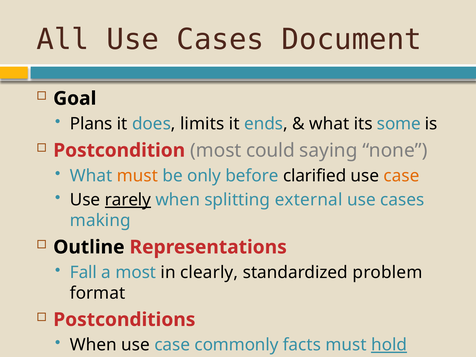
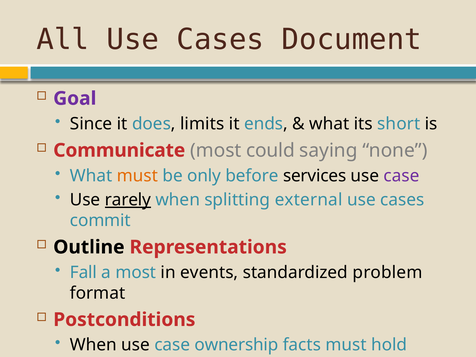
Goal colour: black -> purple
Plans: Plans -> Since
some: some -> short
Postcondition: Postcondition -> Communicate
clarified: clarified -> services
case at (401, 176) colour: orange -> purple
making: making -> commit
clearly: clearly -> events
commonly: commonly -> ownership
hold underline: present -> none
